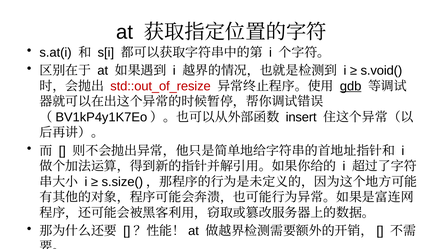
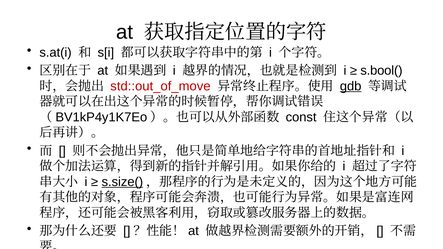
s.void(: s.void( -> s.bool(
std::out_of_resize: std::out_of_resize -> std::out_of_move
insert: insert -> const
s.size( underline: none -> present
